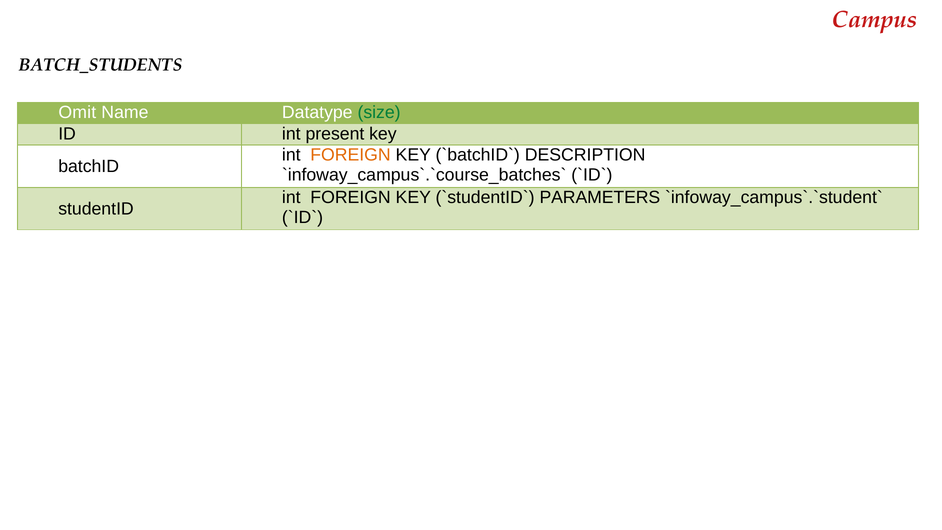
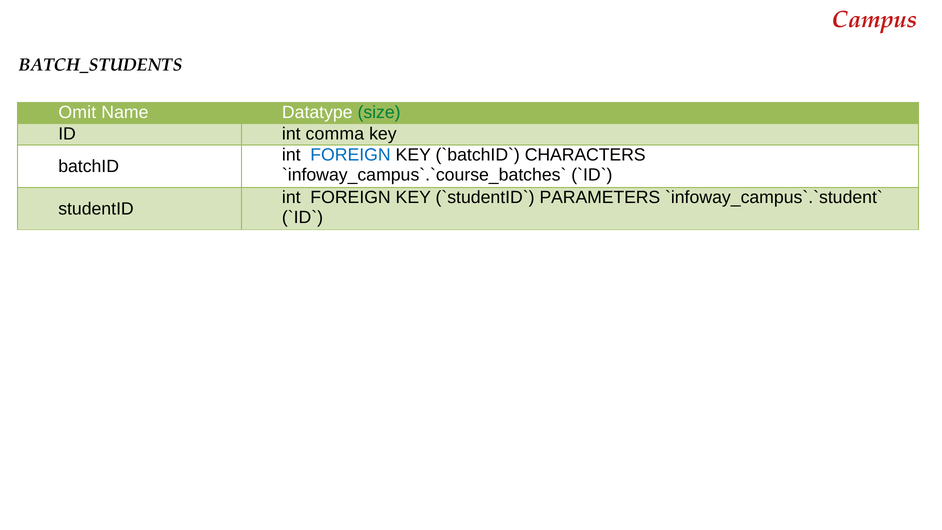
present: present -> comma
FOREIGN at (351, 155) colour: orange -> blue
DESCRIPTION: DESCRIPTION -> CHARACTERS
